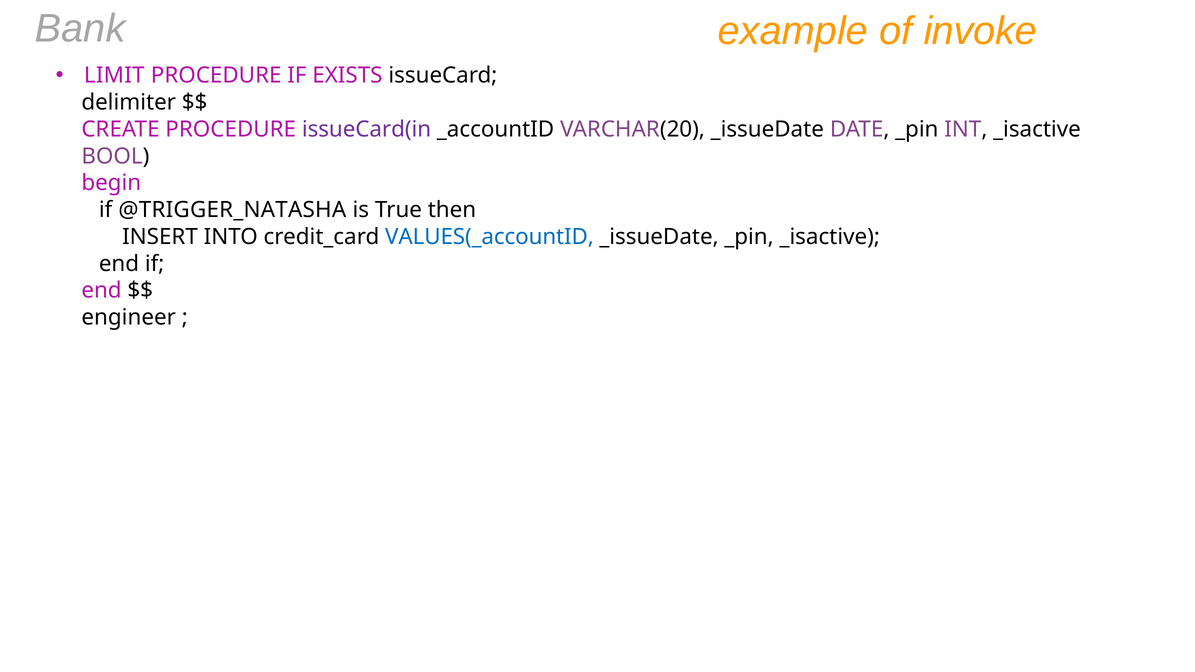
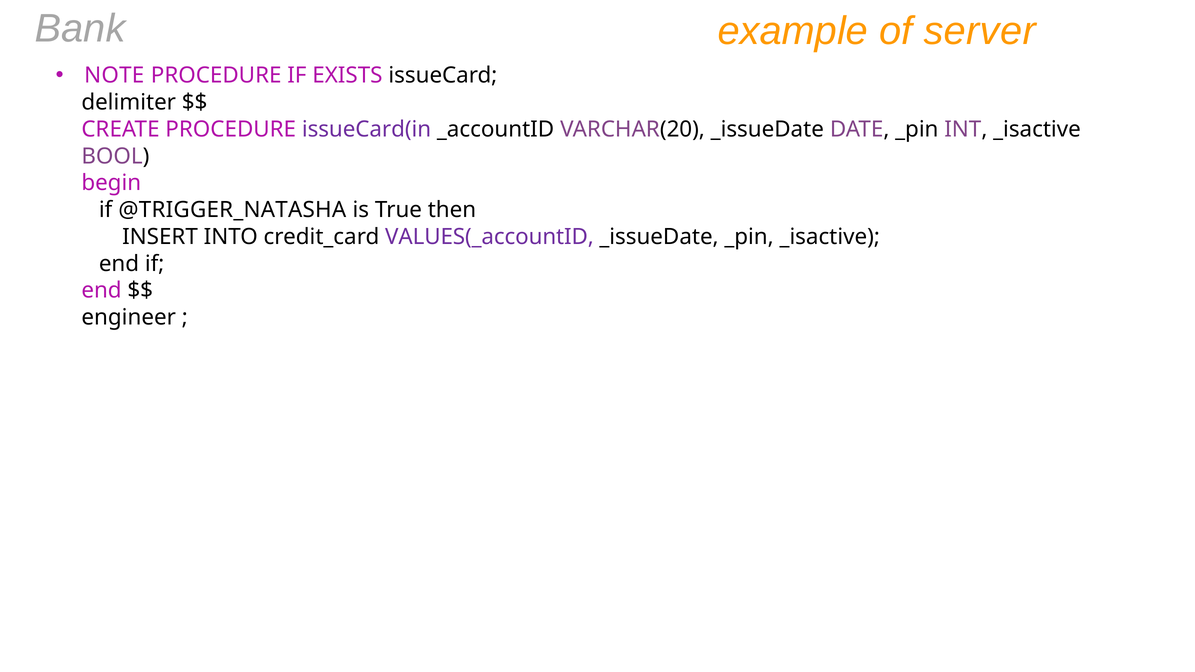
invoke: invoke -> server
LIMIT: LIMIT -> NOTE
VALUES(_accountID colour: blue -> purple
